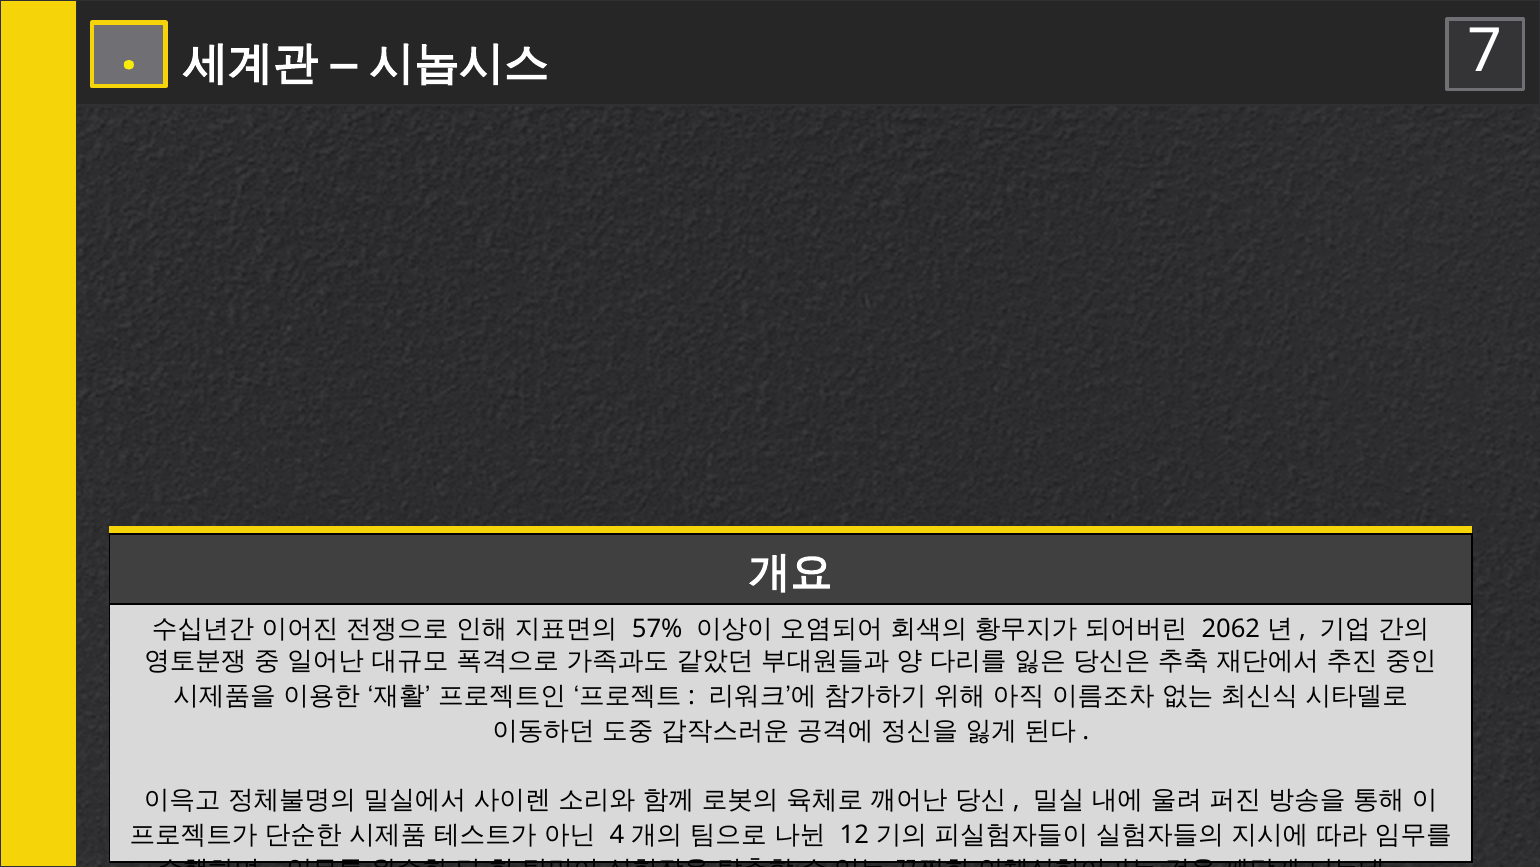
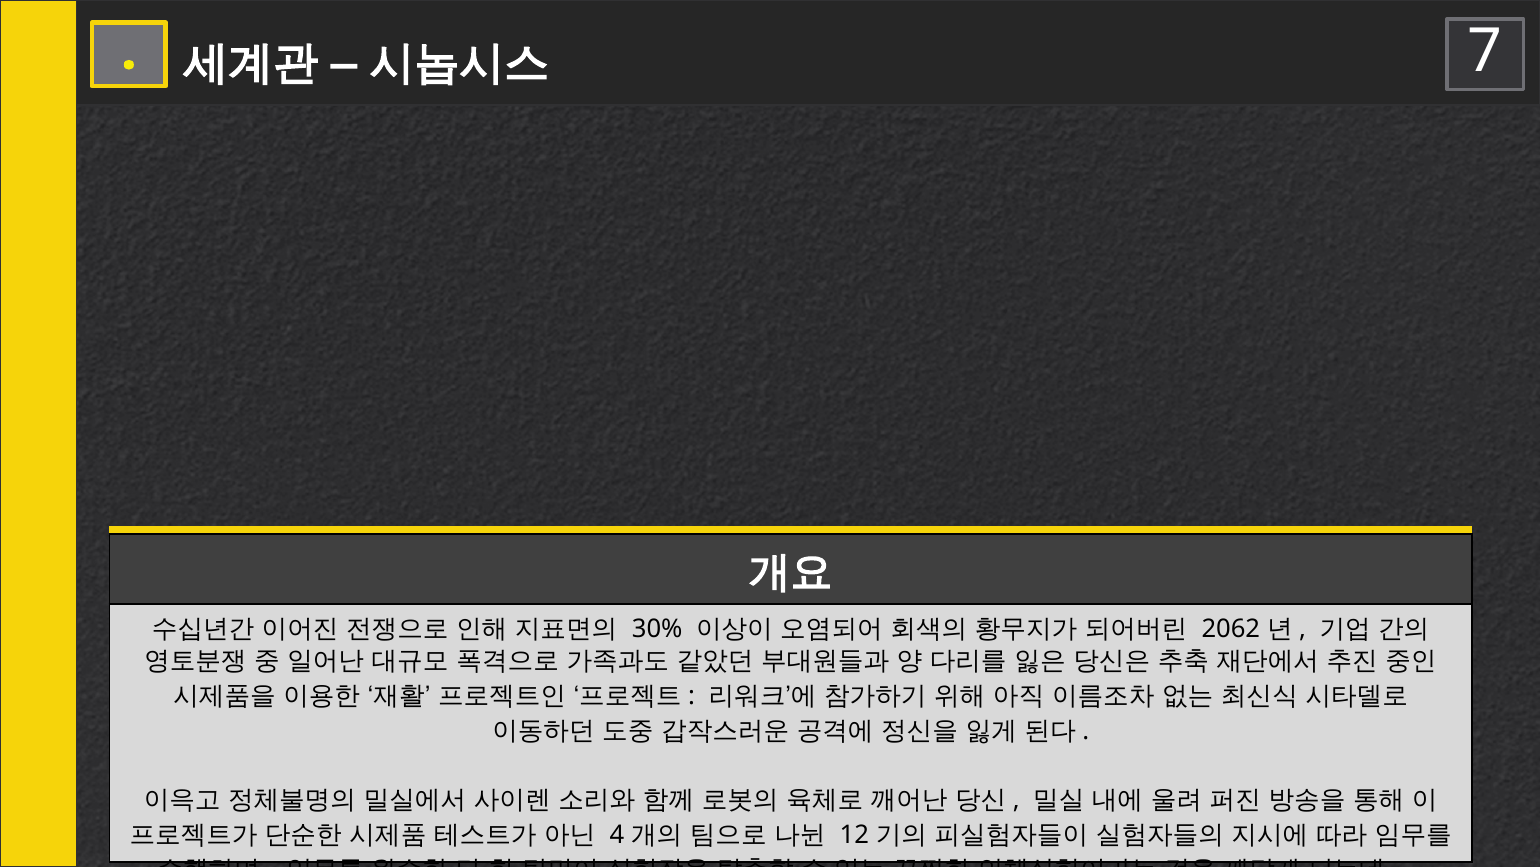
57%: 57% -> 30%
